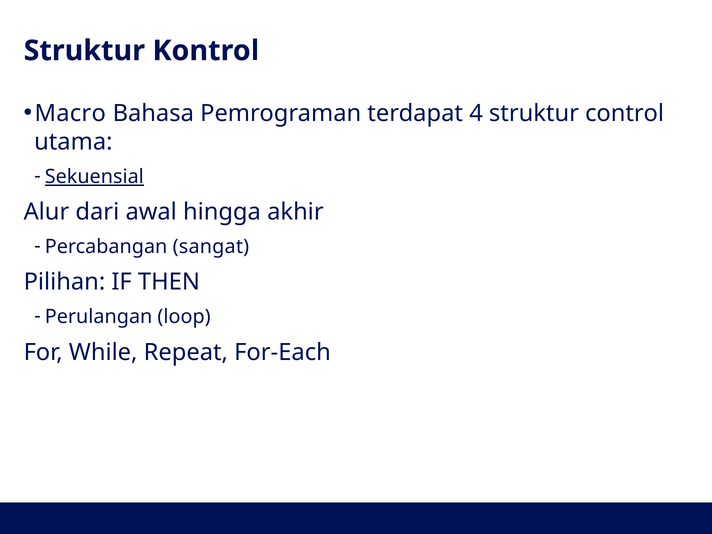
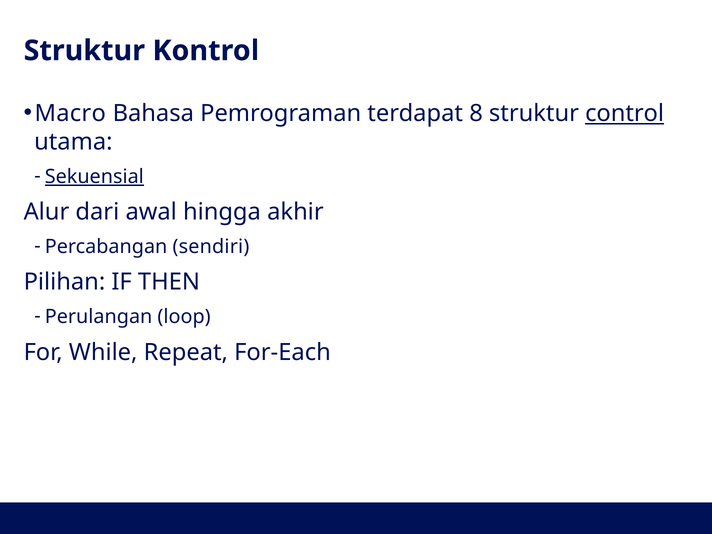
4: 4 -> 8
control underline: none -> present
sangat: sangat -> sendiri
